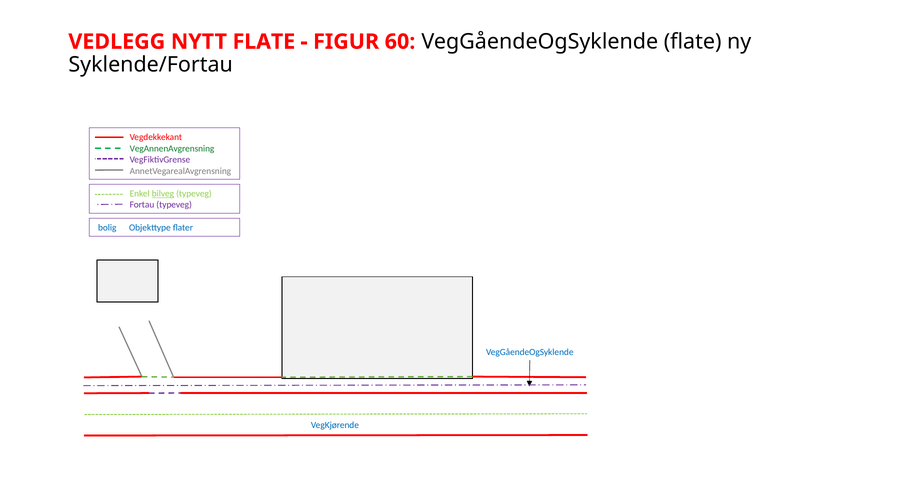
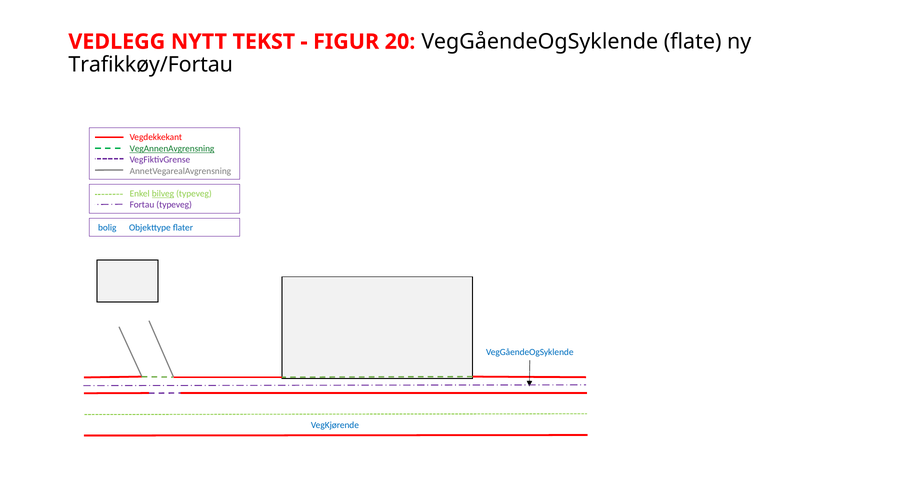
NYTT FLATE: FLATE -> TEKST
60: 60 -> 20
Syklende/Fortau: Syklende/Fortau -> Trafikkøy/Fortau
VegAnnenAvgrensning underline: none -> present
